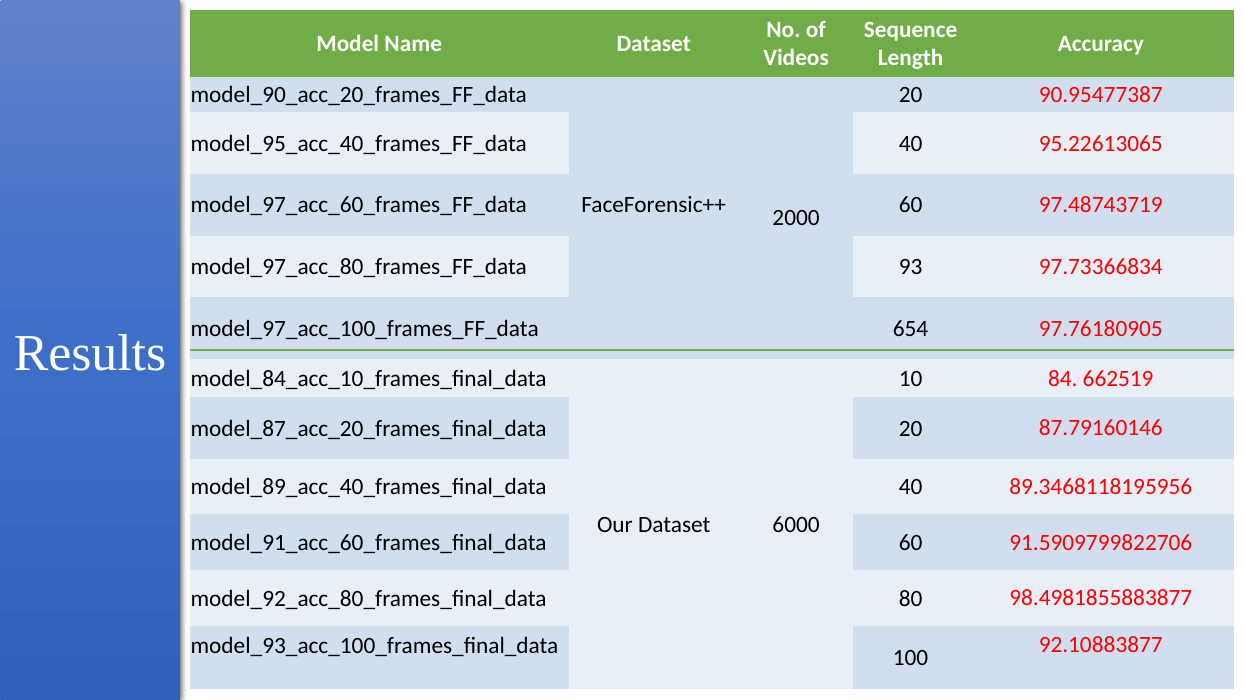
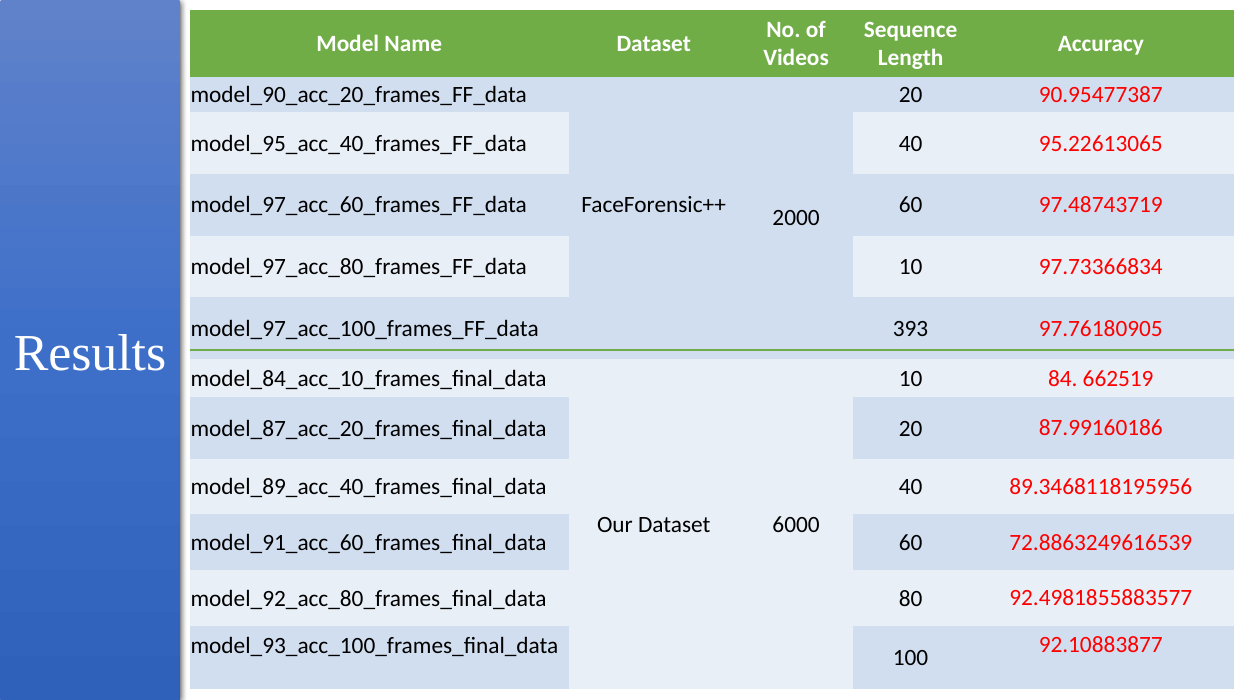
93 at (911, 267): 93 -> 10
654: 654 -> 393
87.79160146: 87.79160146 -> 87.99160186
91.5909799822706: 91.5909799822706 -> 72.8863249616539
98.4981855883877: 98.4981855883877 -> 92.4981855883577
